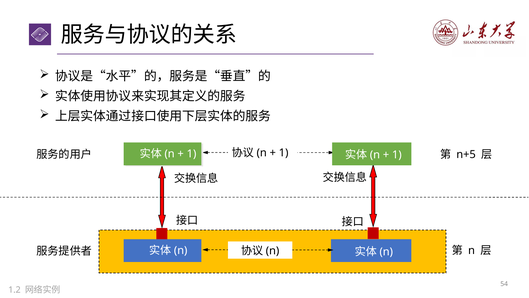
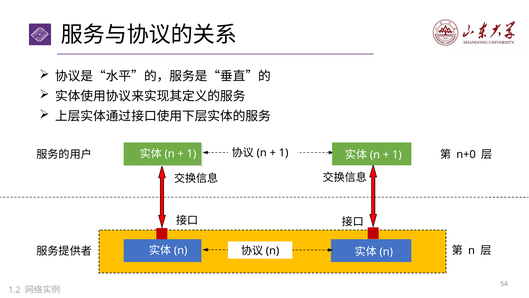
n+5: n+5 -> n+0
